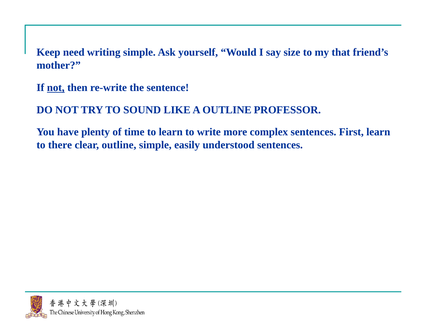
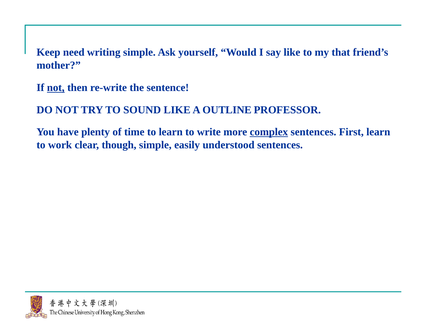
say size: size -> like
complex underline: none -> present
there: there -> work
clear outline: outline -> though
